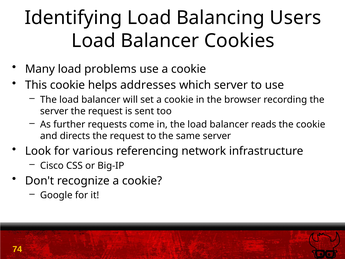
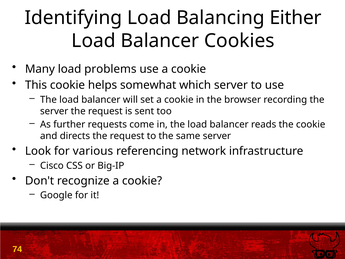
Users: Users -> Either
addresses: addresses -> somewhat
